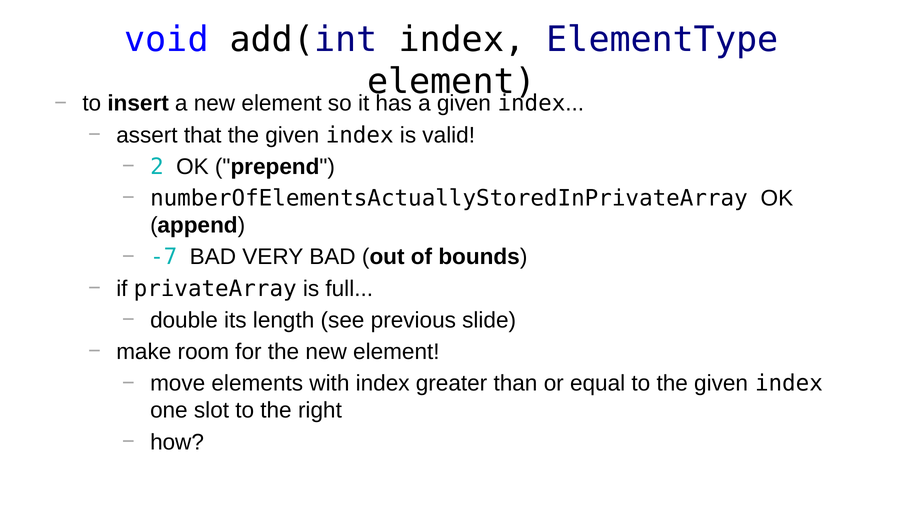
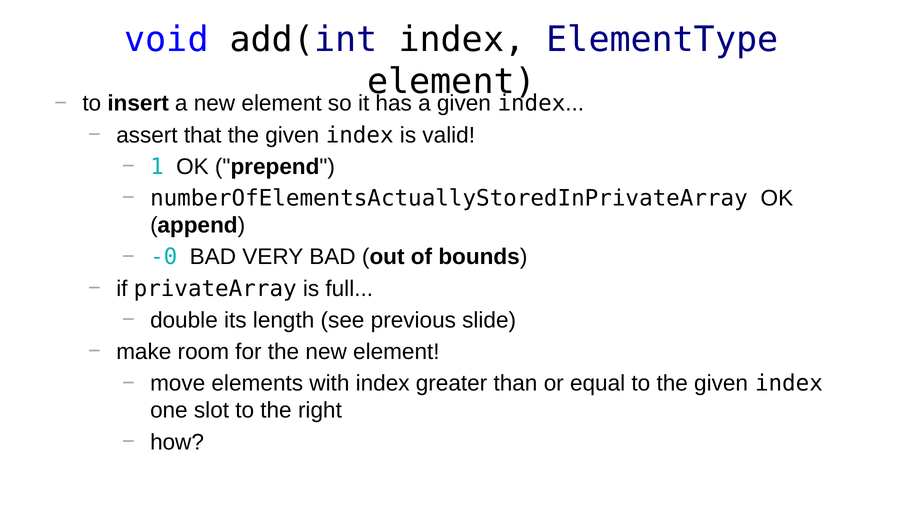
2: 2 -> 1
-7: -7 -> -0
